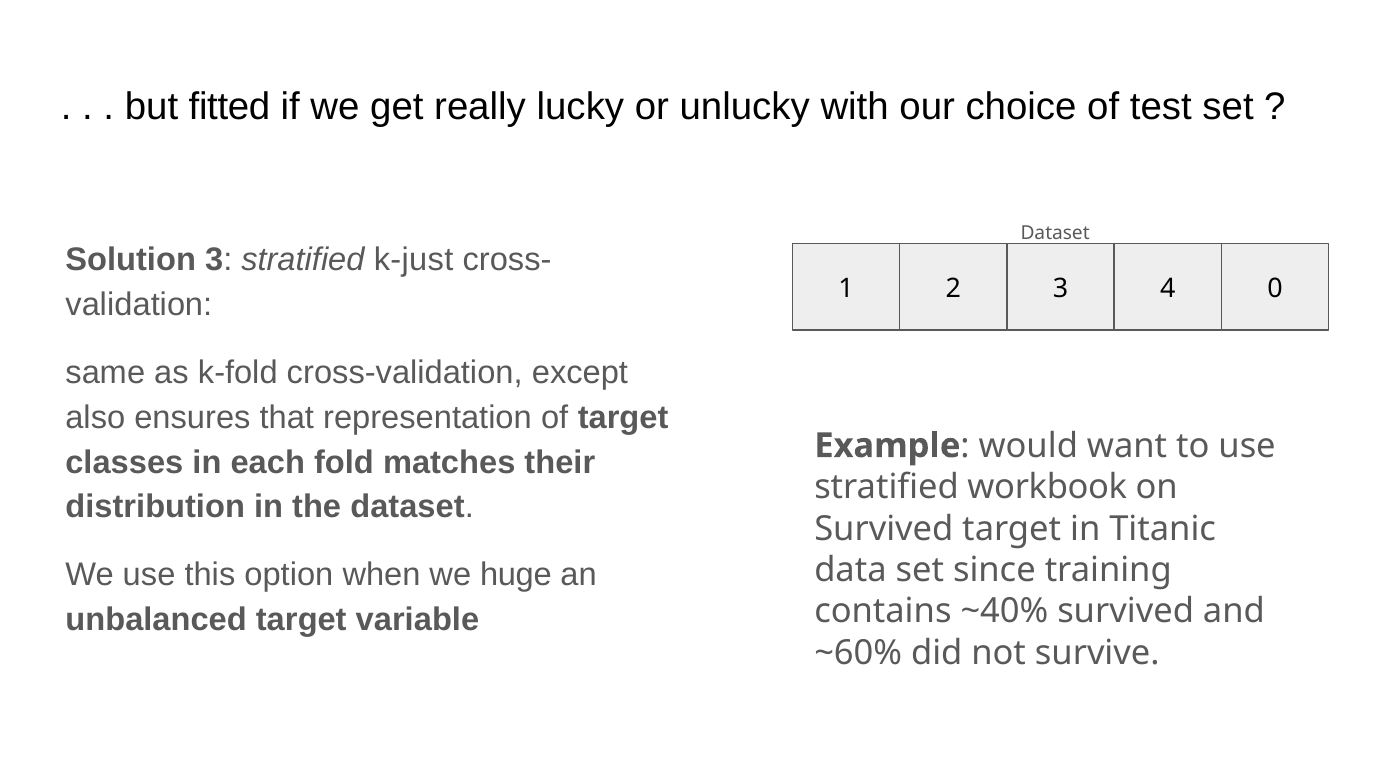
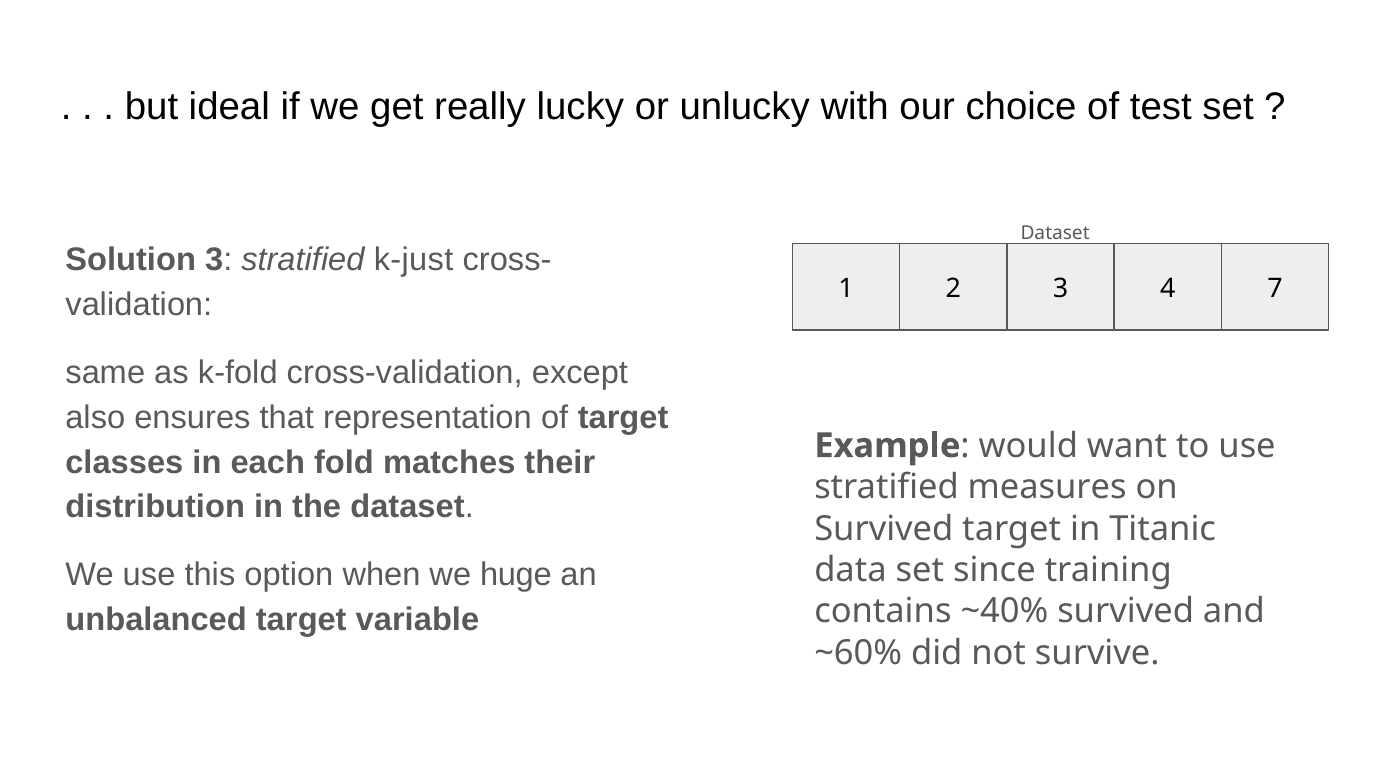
fitted: fitted -> ideal
0: 0 -> 7
workbook: workbook -> measures
